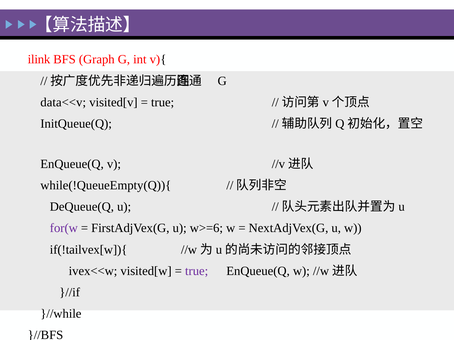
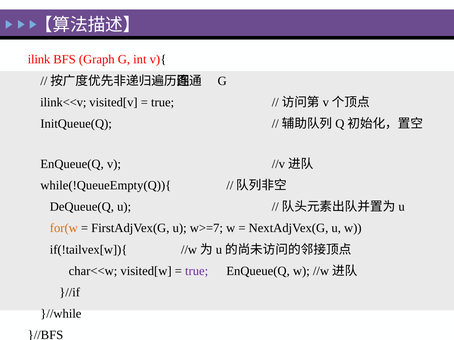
data<<v: data<<v -> ilink<<v
for(w colour: purple -> orange
w>=6: w>=6 -> w>=7
ivex<<w: ivex<<w -> char<<w
